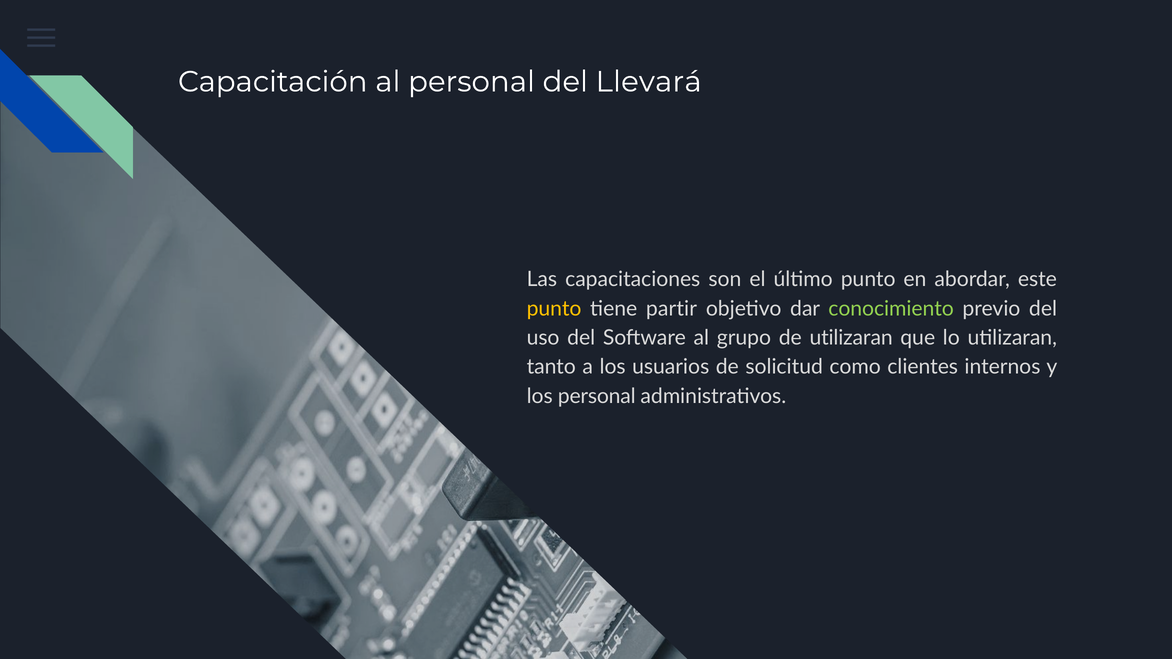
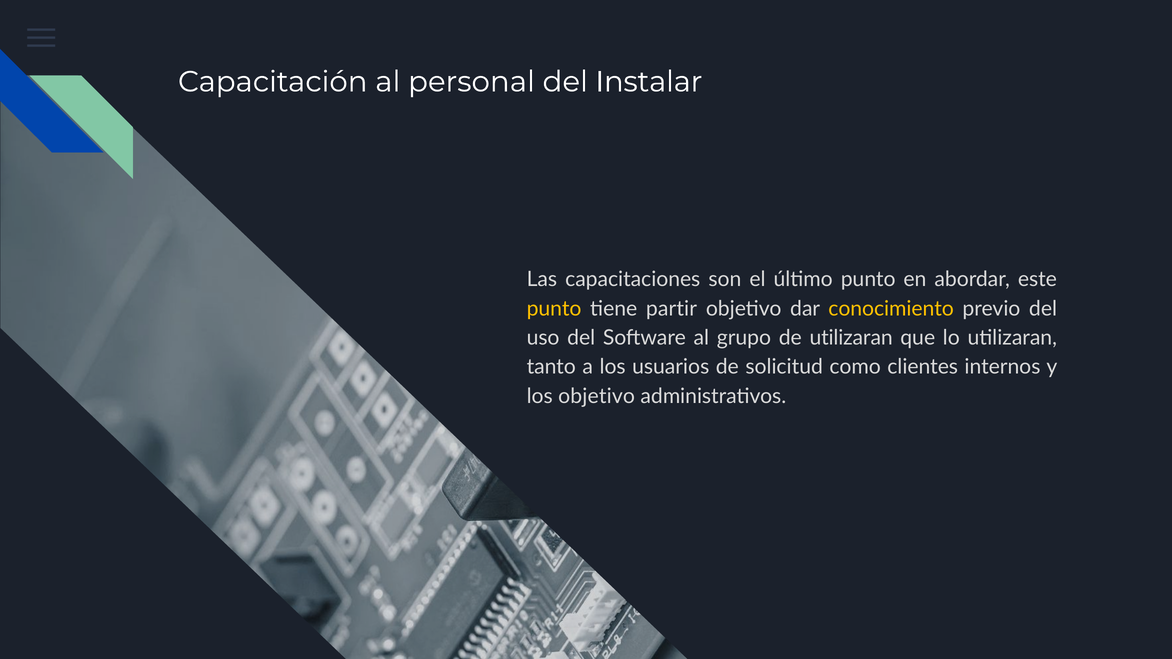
Llevará: Llevará -> Instalar
conocimiento colour: light green -> yellow
los personal: personal -> objetivo
